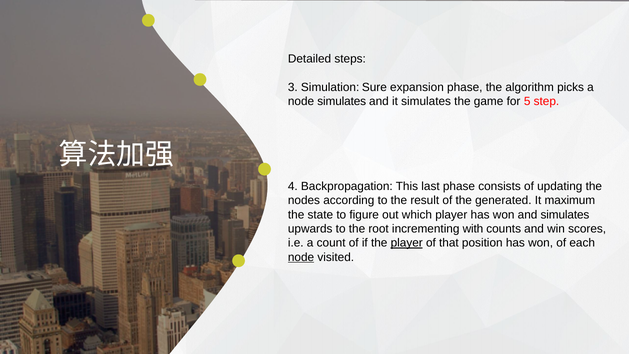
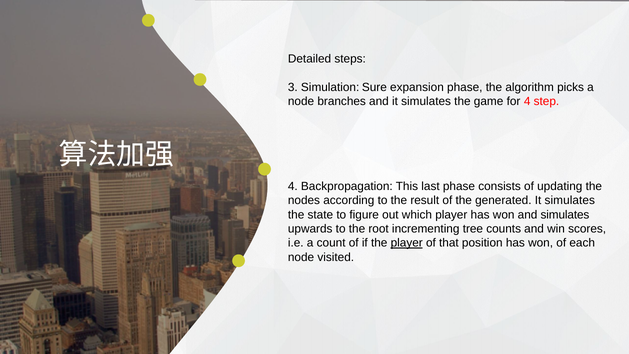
node simulates: simulates -> branches
for 5: 5 -> 4
maximum at (570, 200): maximum -> simulates
with: with -> tree
node at (301, 257) underline: present -> none
